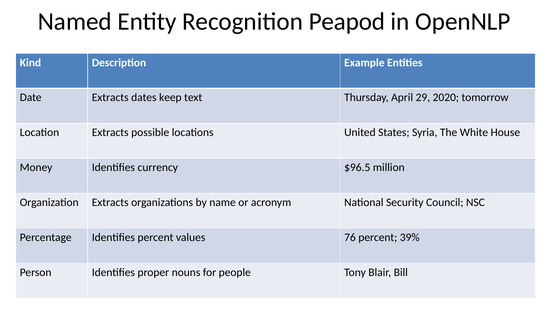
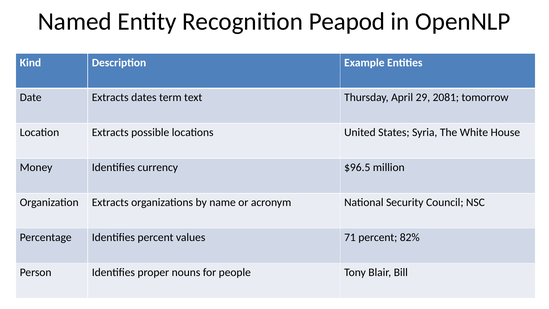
keep: keep -> term
2020: 2020 -> 2081
76: 76 -> 71
39%: 39% -> 82%
